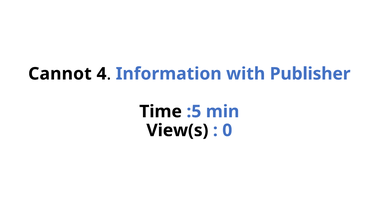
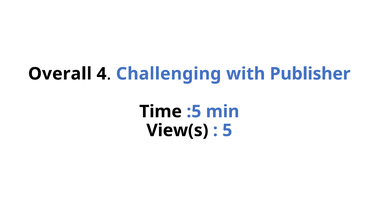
Cannot: Cannot -> Overall
Information: Information -> Challenging
0: 0 -> 5
